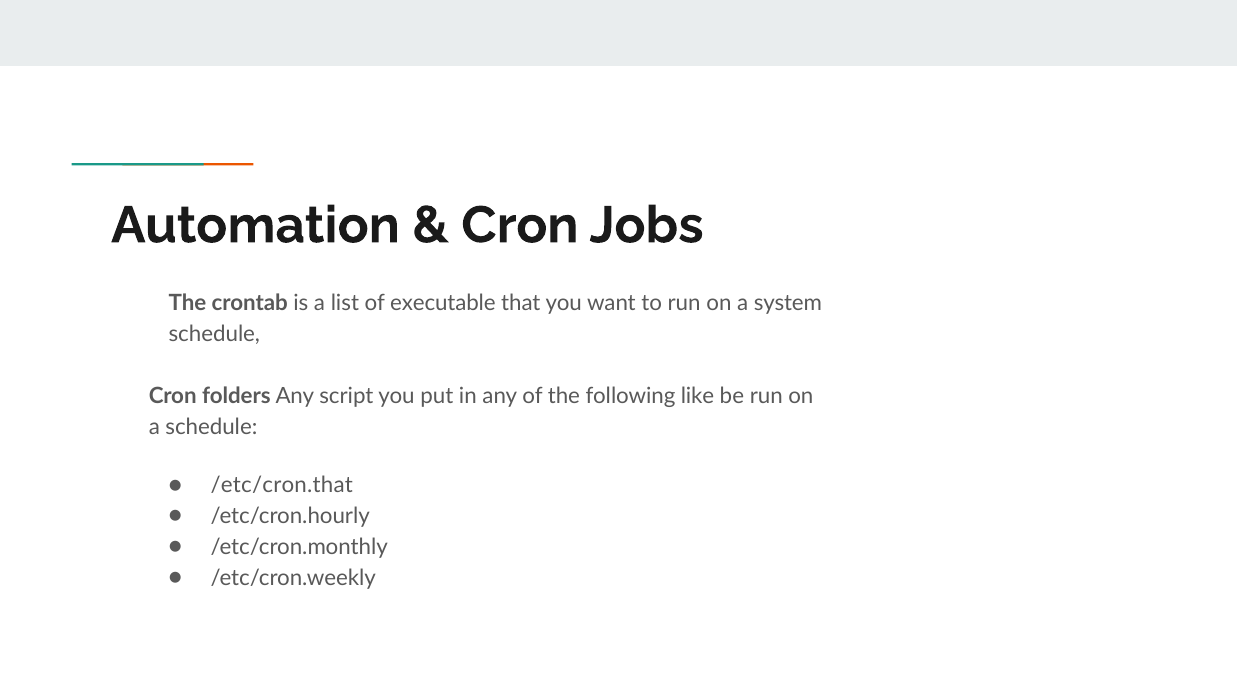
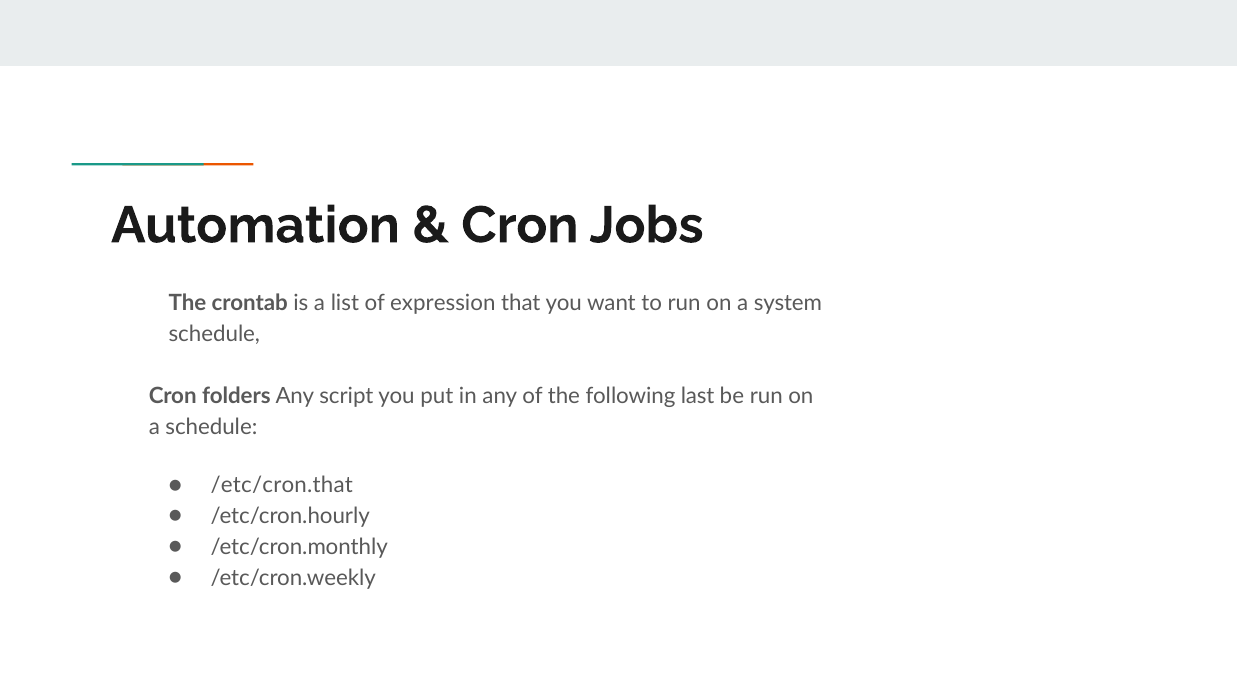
executable: executable -> expression
like: like -> last
